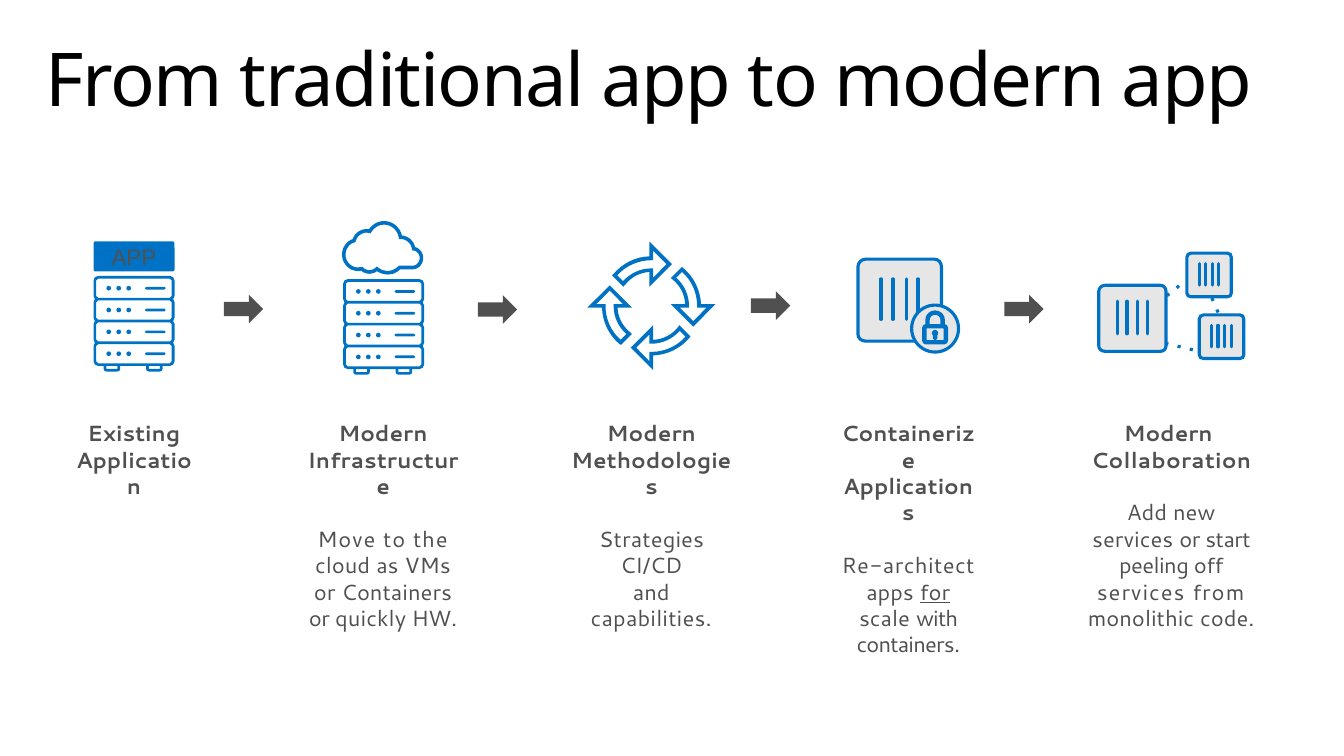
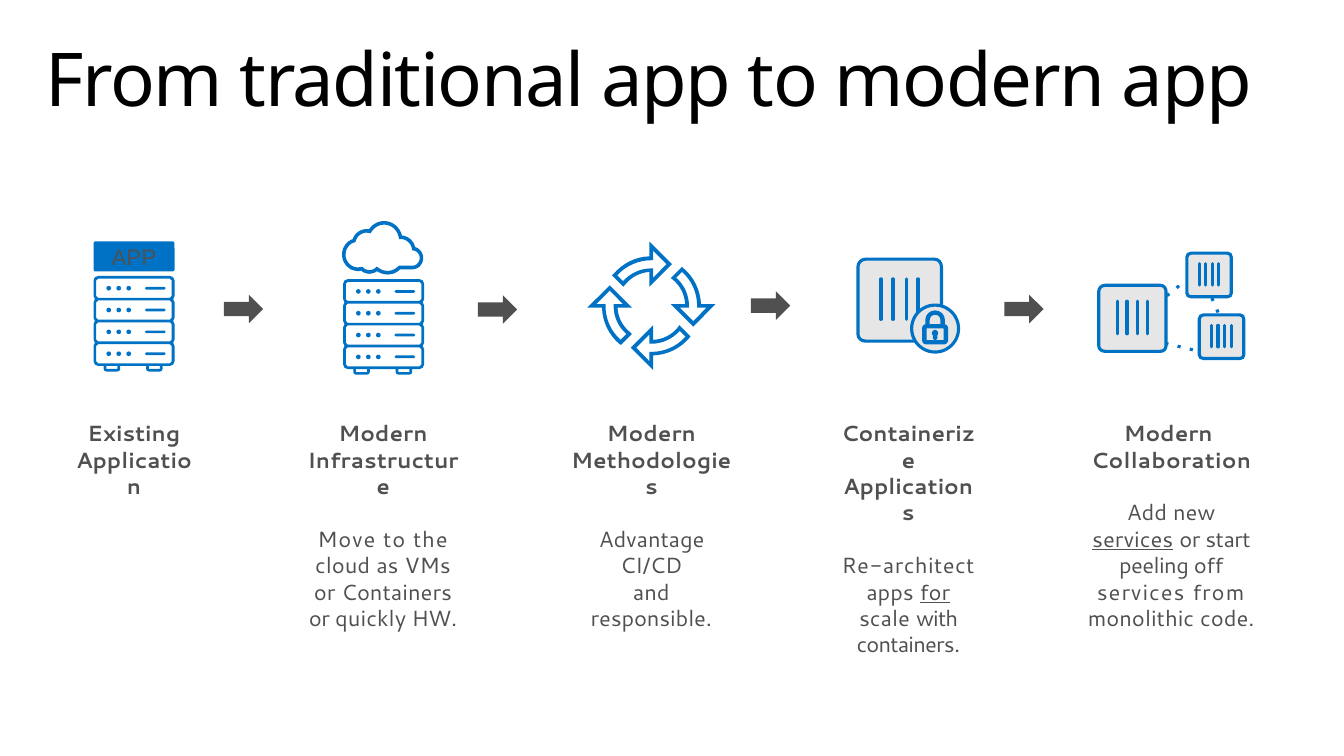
Strategies: Strategies -> Advantage
services at (1133, 540) underline: none -> present
capabilities: capabilities -> responsible
